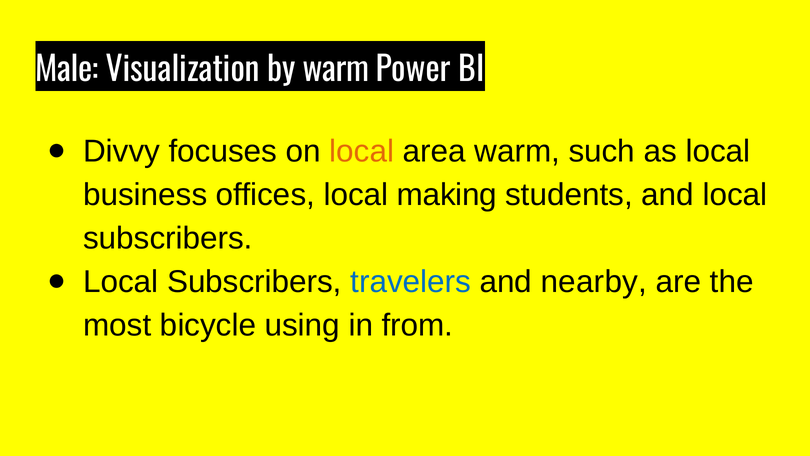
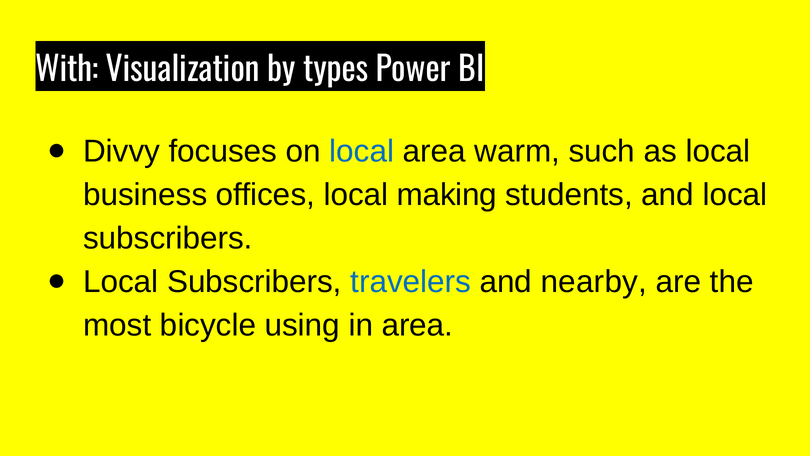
Male: Male -> With
by warm: warm -> types
local at (362, 151) colour: orange -> blue
in from: from -> area
